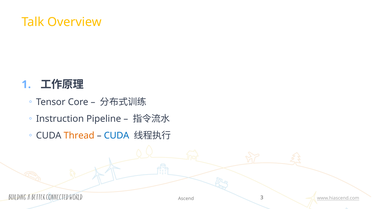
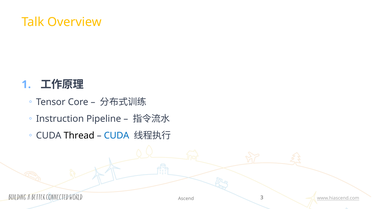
Thread colour: orange -> black
